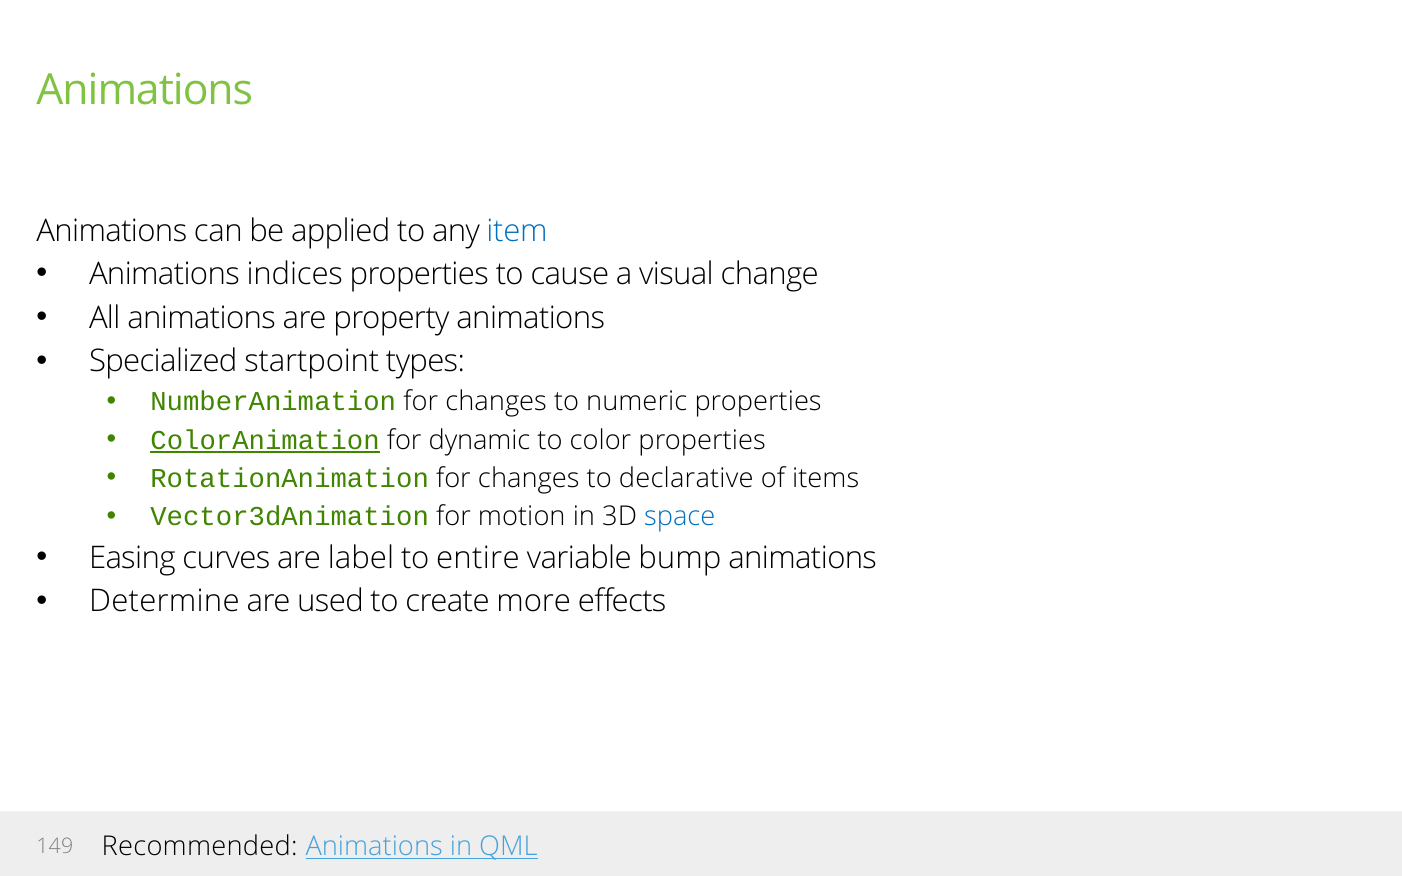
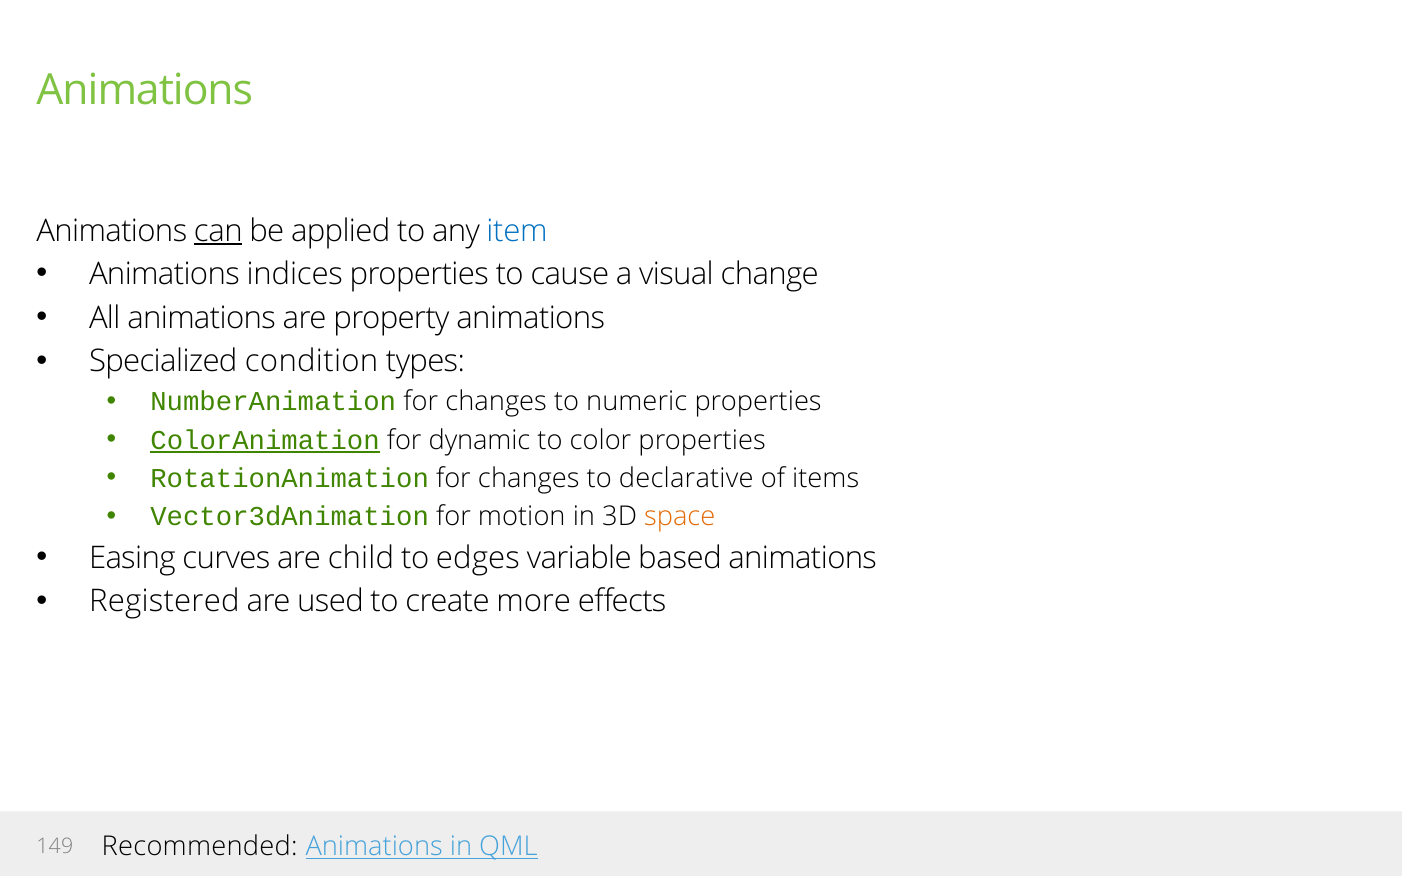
can underline: none -> present
startpoint: startpoint -> condition
space colour: blue -> orange
label: label -> child
entire: entire -> edges
bump: bump -> based
Determine: Determine -> Registered
